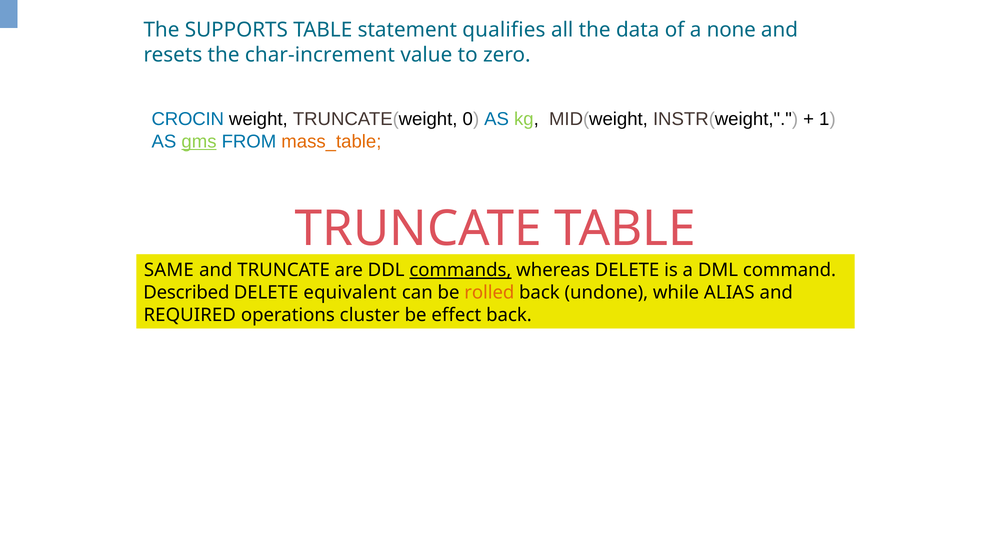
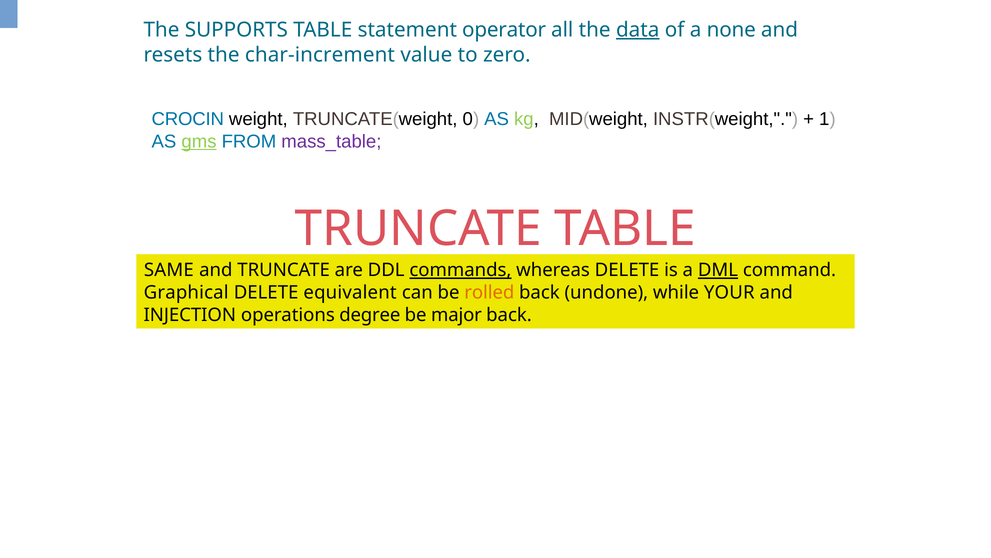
qualifies: qualifies -> operator
data underline: none -> present
mass_table colour: orange -> purple
DML underline: none -> present
Described: Described -> Graphical
ALIAS: ALIAS -> YOUR
REQUIRED: REQUIRED -> INJECTION
cluster: cluster -> degree
effect: effect -> major
